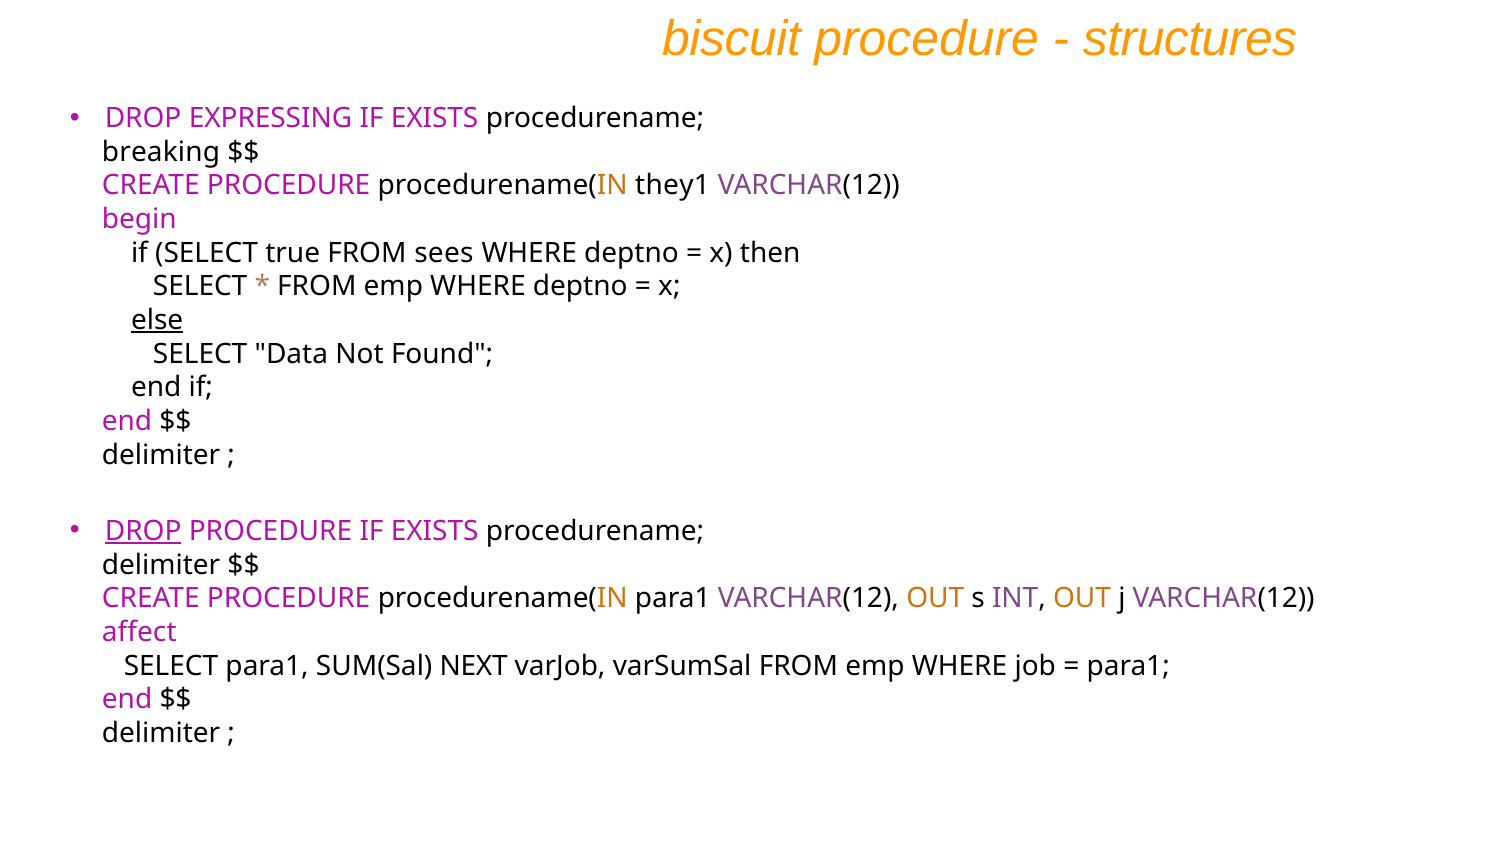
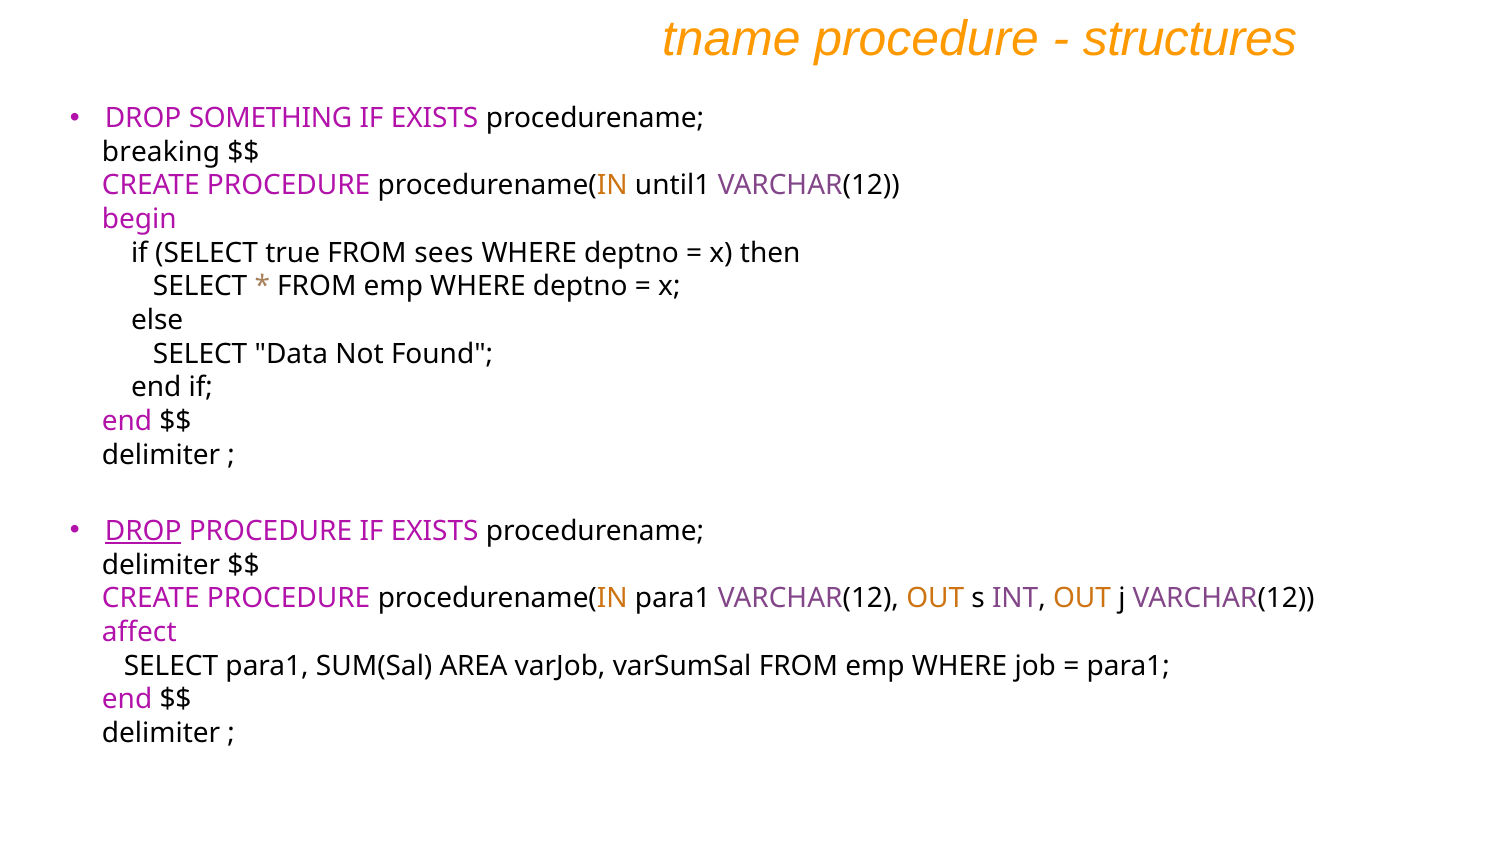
biscuit: biscuit -> tname
EXPRESSING: EXPRESSING -> SOMETHING
they1: they1 -> until1
else underline: present -> none
NEXT: NEXT -> AREA
